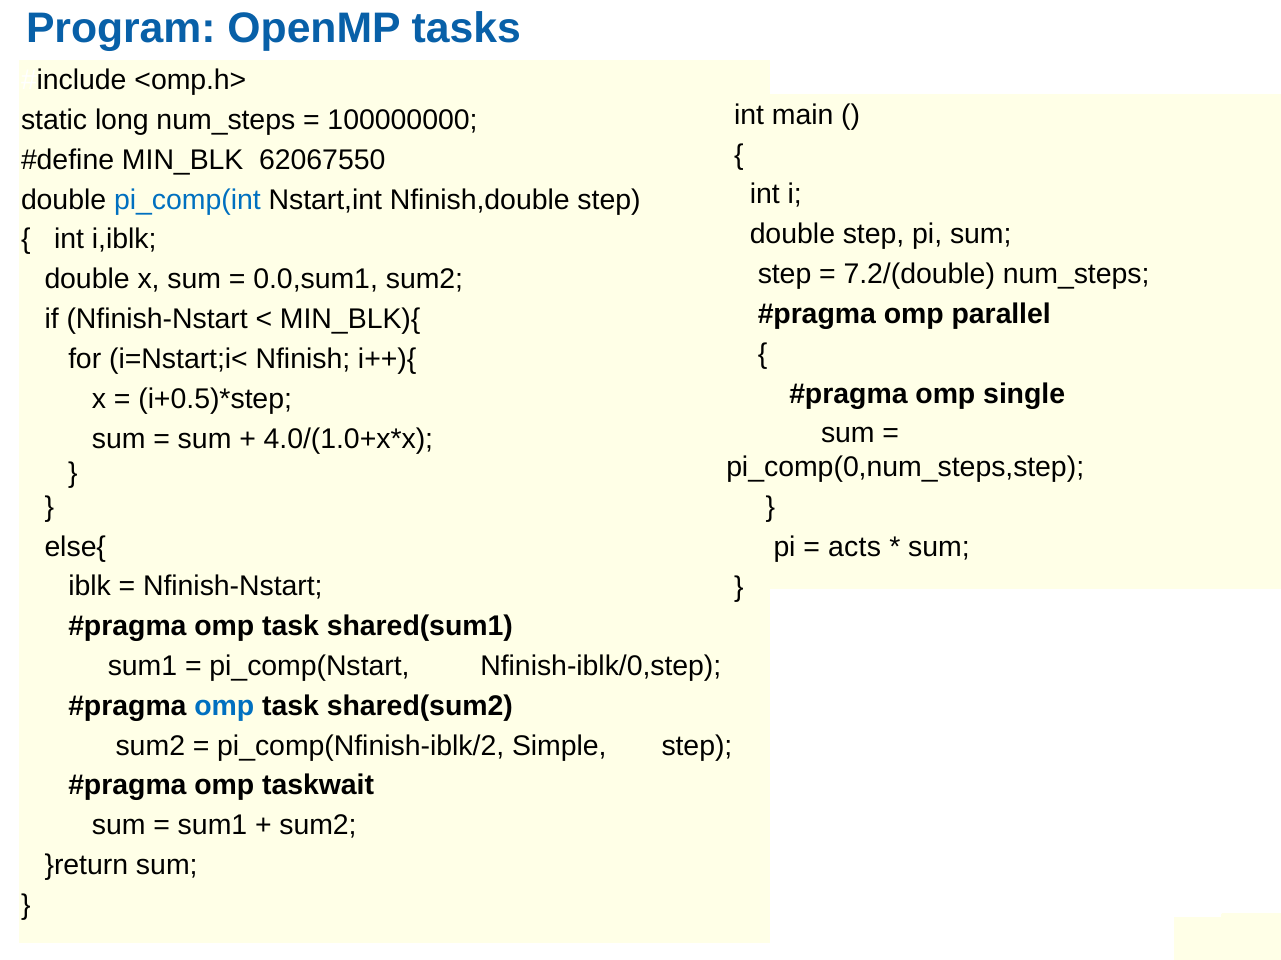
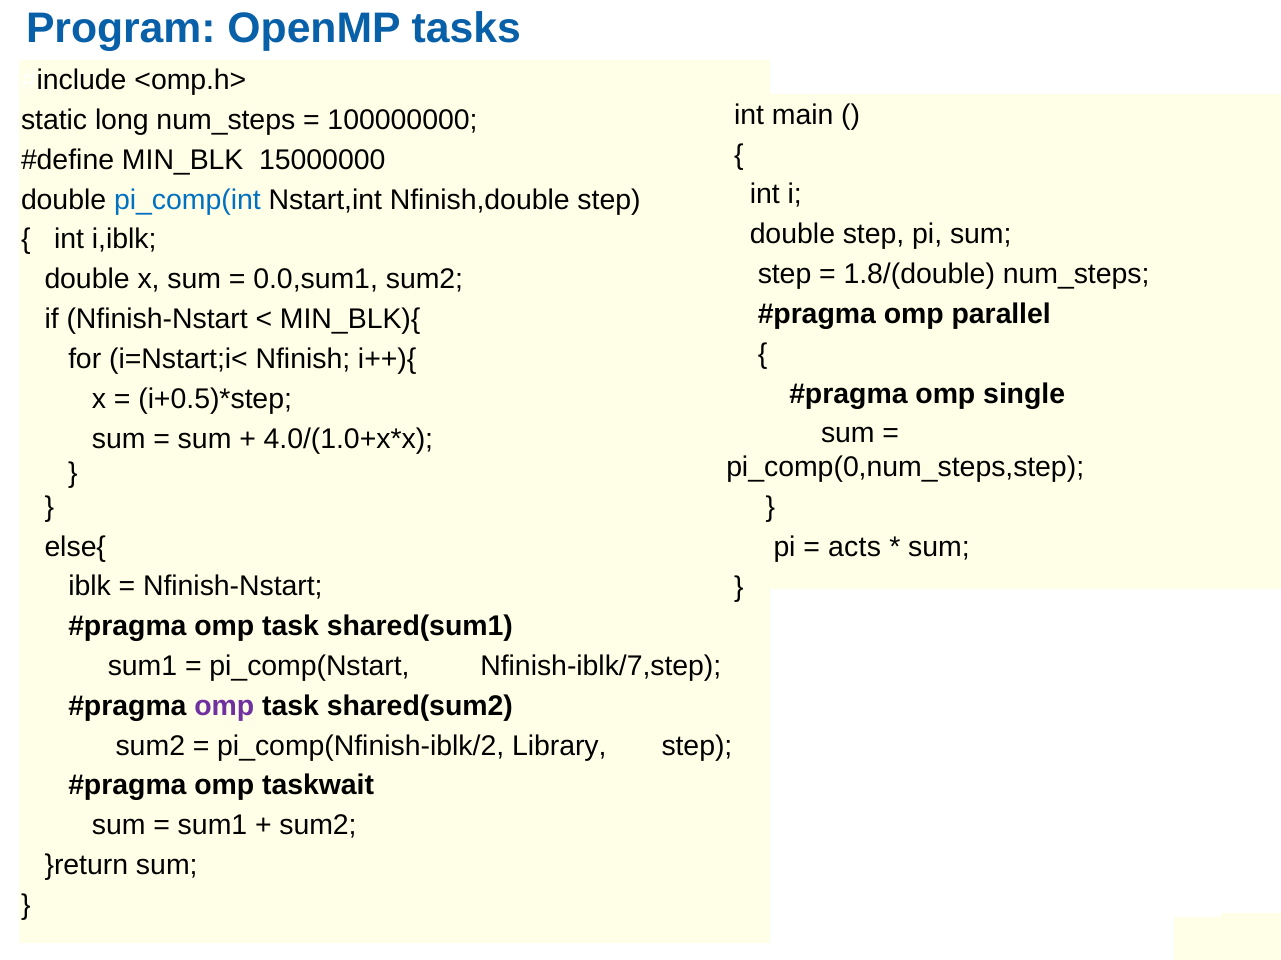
62067550: 62067550 -> 15000000
7.2/(double: 7.2/(double -> 1.8/(double
Nfinish-iblk/0,step: Nfinish-iblk/0,step -> Nfinish-iblk/7,step
omp at (224, 707) colour: blue -> purple
Simple: Simple -> Library
